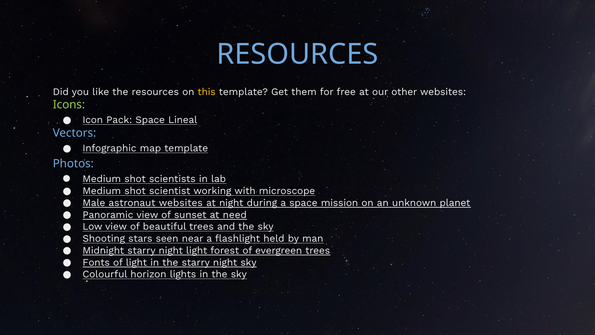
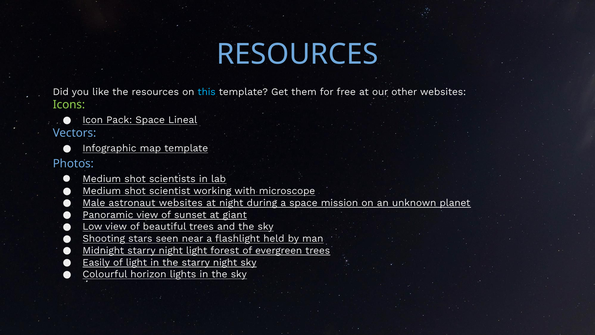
this colour: yellow -> light blue
need: need -> giant
Fonts: Fonts -> Easily
